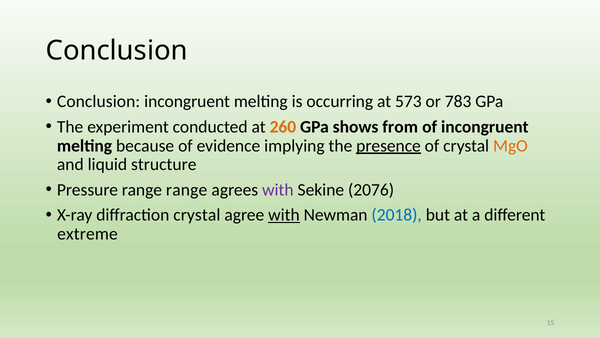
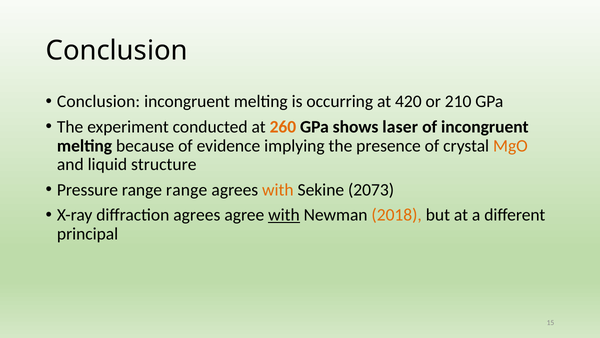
573: 573 -> 420
783: 783 -> 210
from: from -> laser
presence underline: present -> none
with at (278, 190) colour: purple -> orange
2076: 2076 -> 2073
diffraction crystal: crystal -> agrees
2018 colour: blue -> orange
extreme: extreme -> principal
